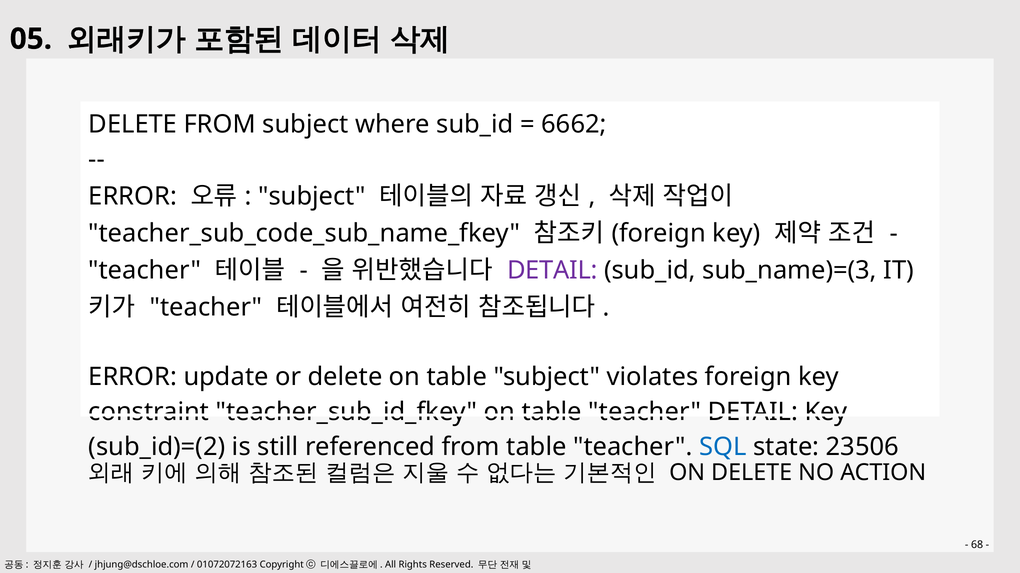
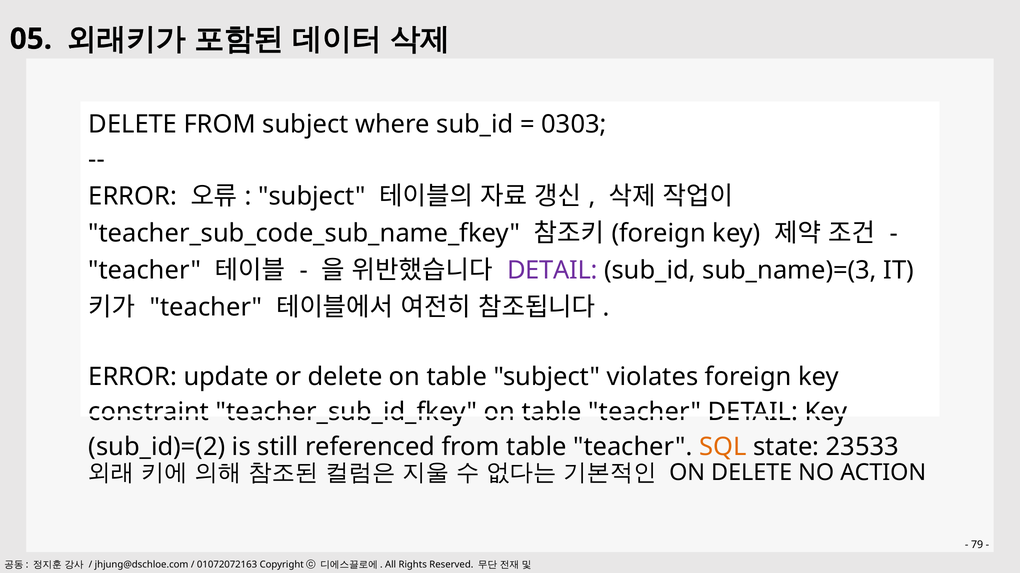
6662: 6662 -> 0303
SQL colour: blue -> orange
23506: 23506 -> 23533
68: 68 -> 79
